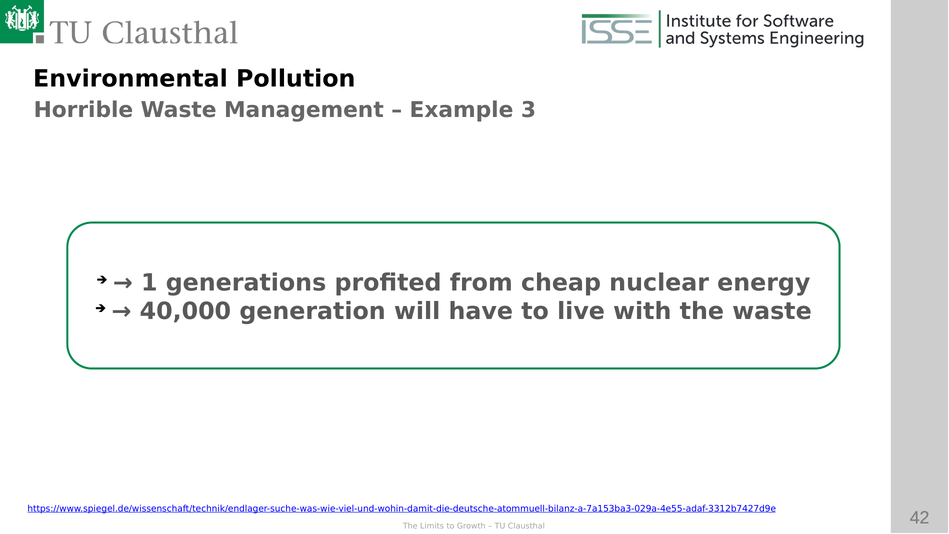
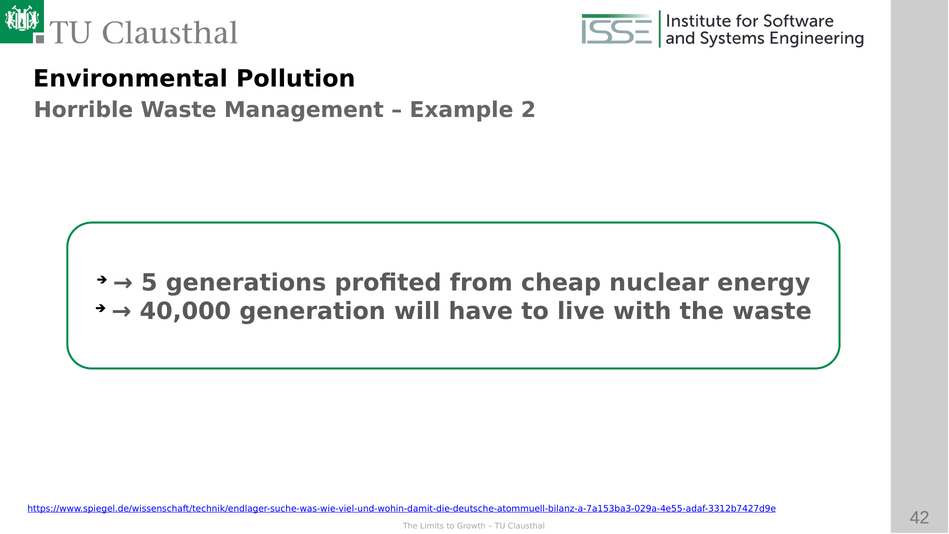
3: 3 -> 2
1: 1 -> 5
